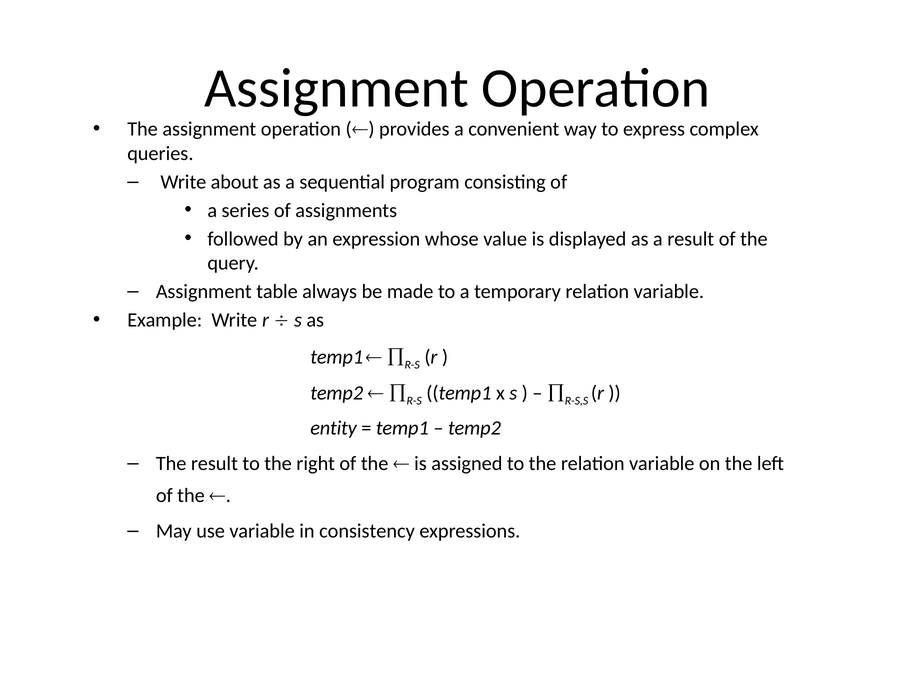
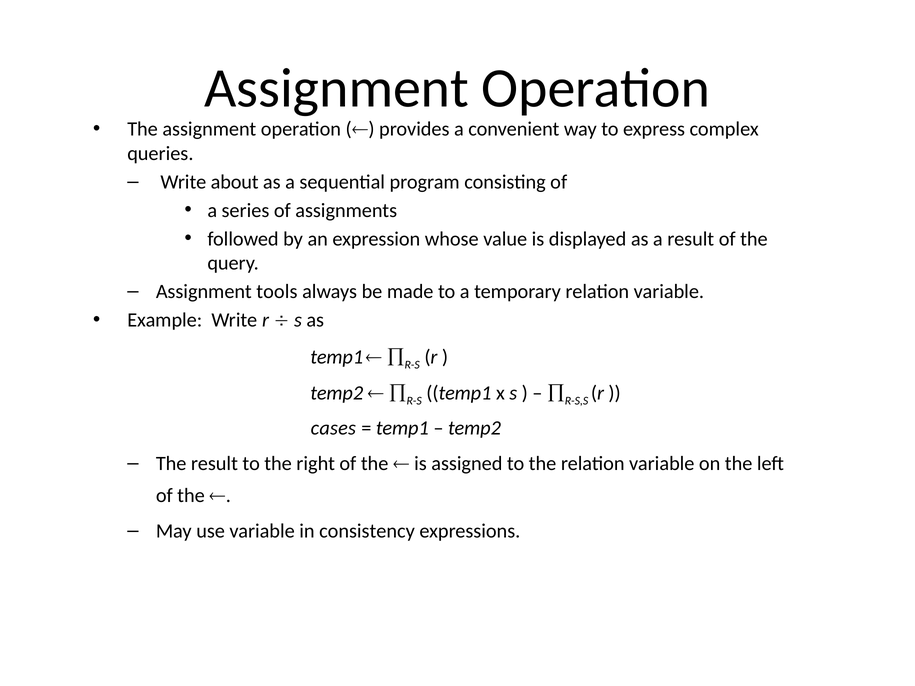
table: table -> tools
entity: entity -> cases
